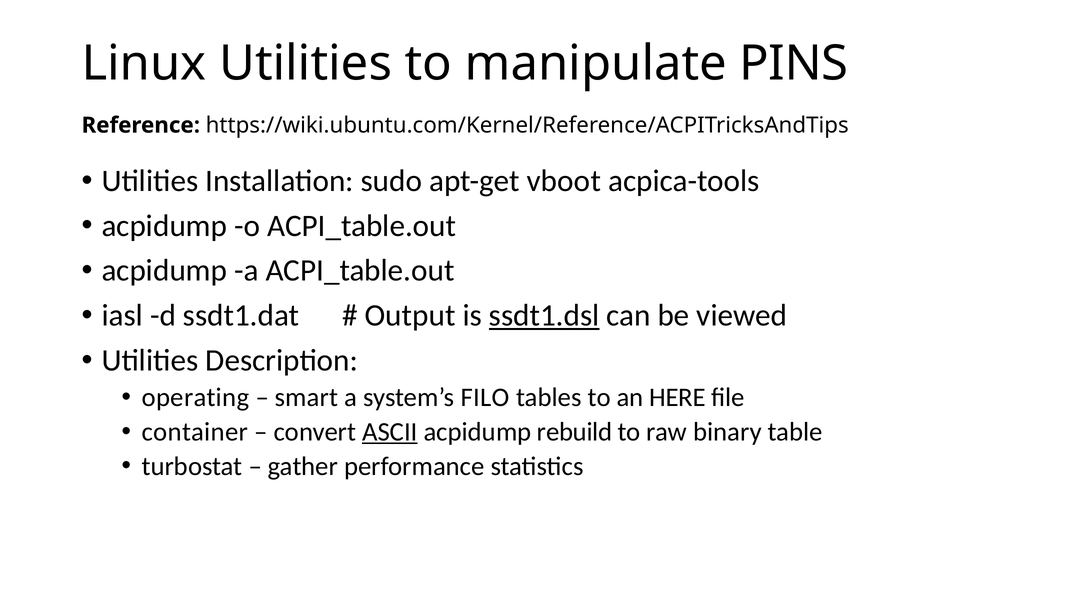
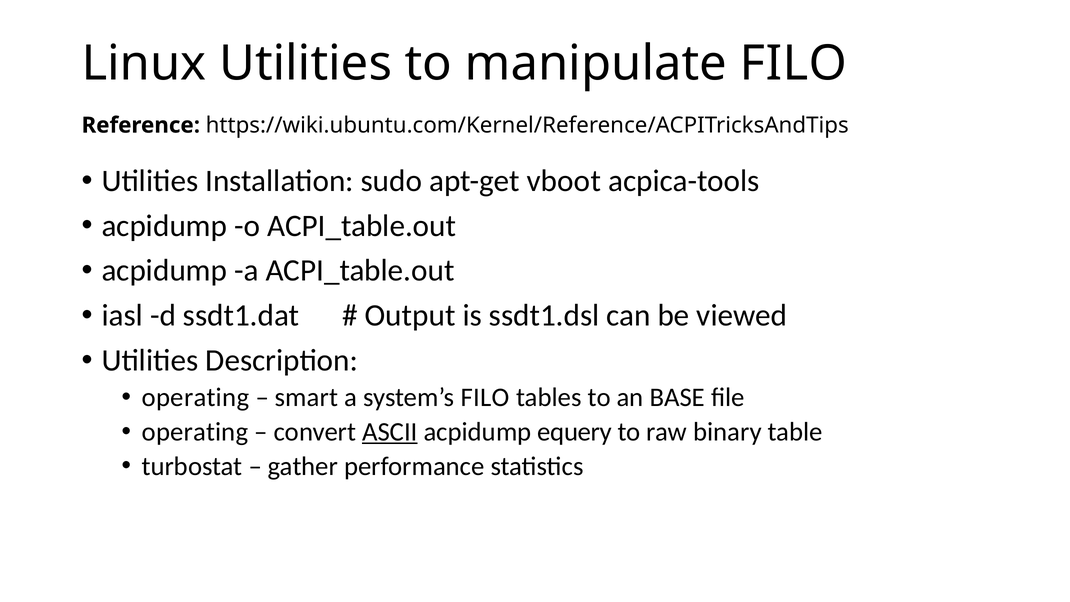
manipulate PINS: PINS -> FILO
ssdt1.dsl underline: present -> none
HERE: HERE -> BASE
container at (195, 432): container -> operating
rebuild: rebuild -> equery
